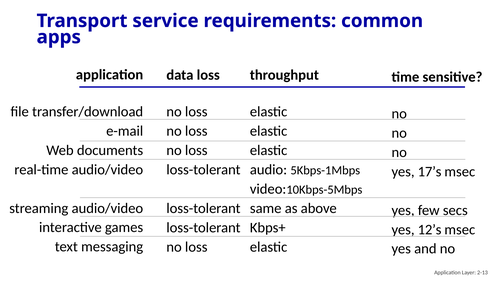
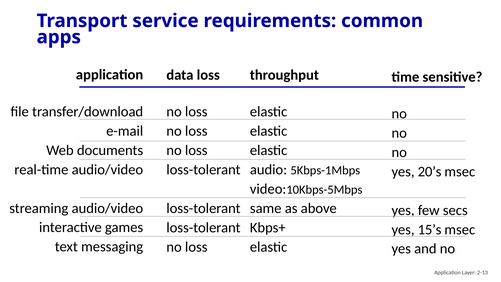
17’s: 17’s -> 20’s
12’s: 12’s -> 15’s
